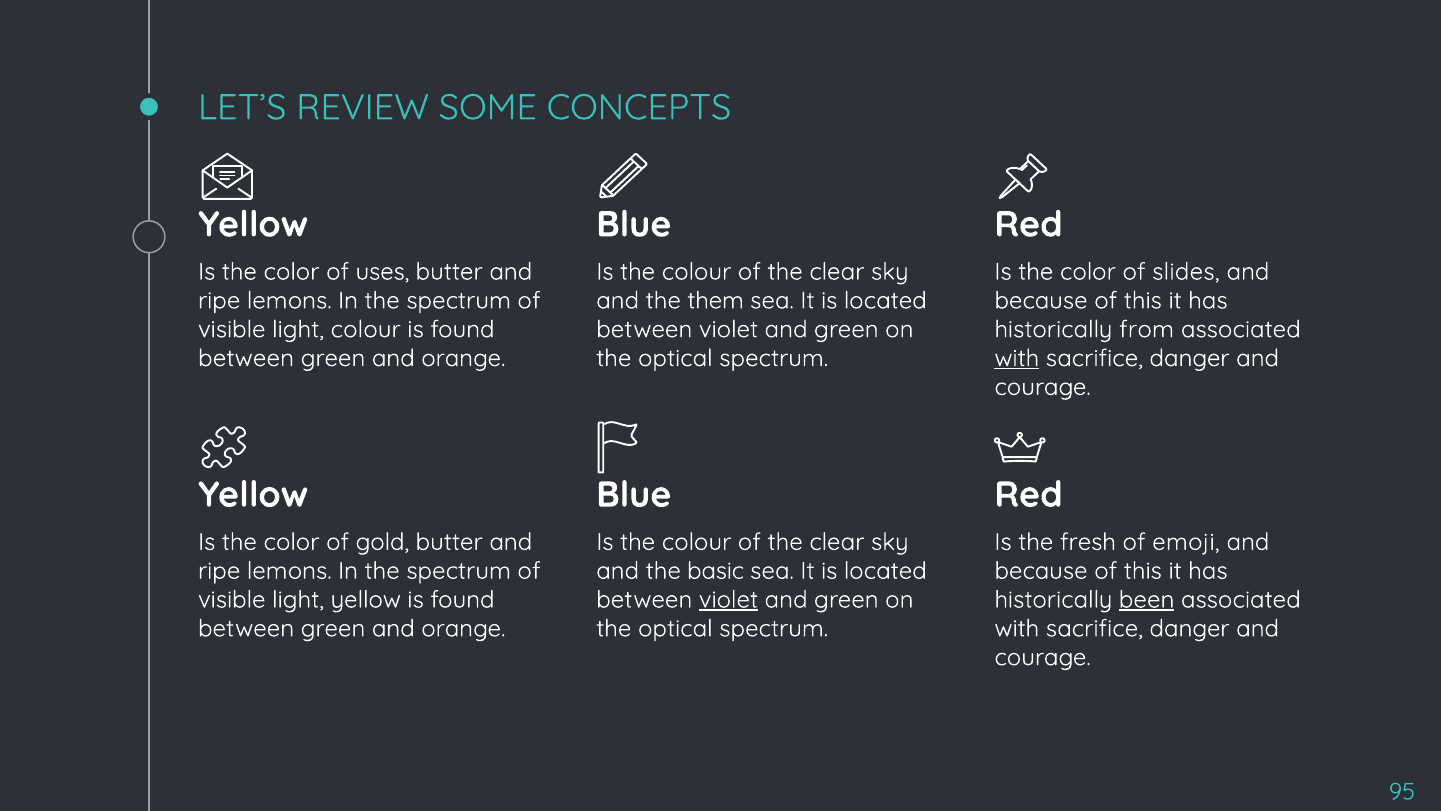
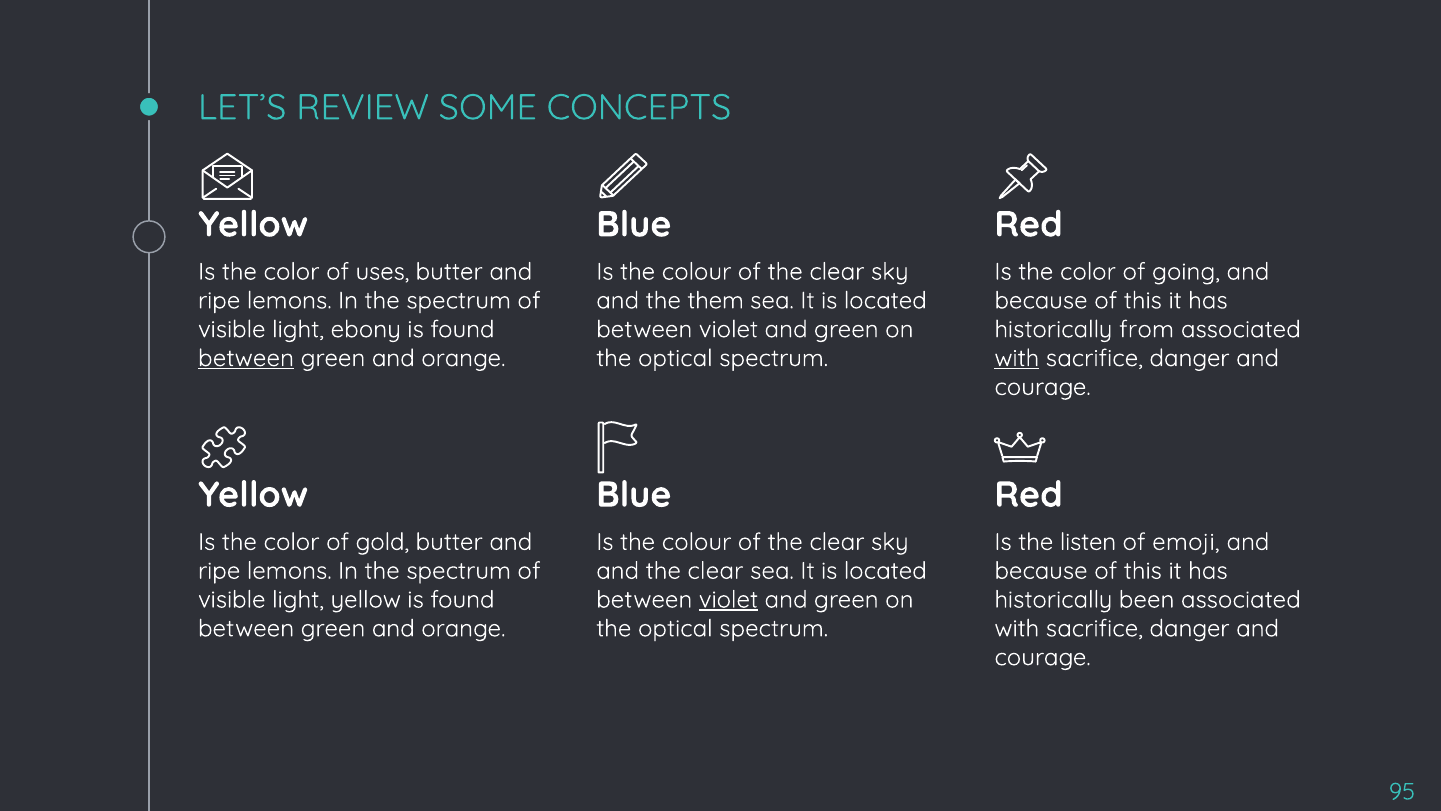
slides: slides -> going
light colour: colour -> ebony
between at (246, 358) underline: none -> present
fresh: fresh -> listen
and the basic: basic -> clear
been underline: present -> none
